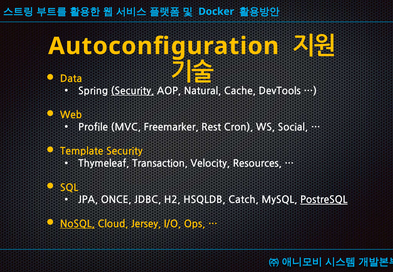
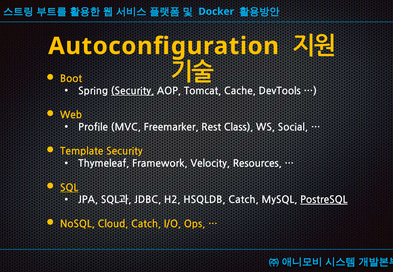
Data: Data -> Boot
Natural: Natural -> Tomcat
Cron: Cron -> Class
Transaction: Transaction -> Framework
SQL underline: none -> present
ONCE: ONCE -> SQL과
NoSQL underline: present -> none
Cloud Jersey: Jersey -> Catch
